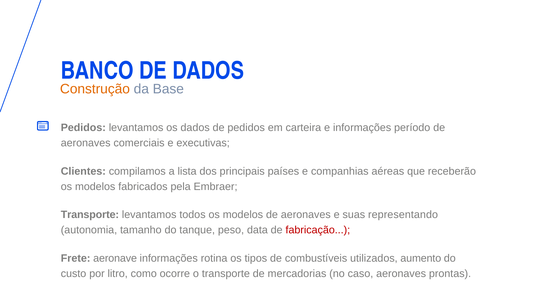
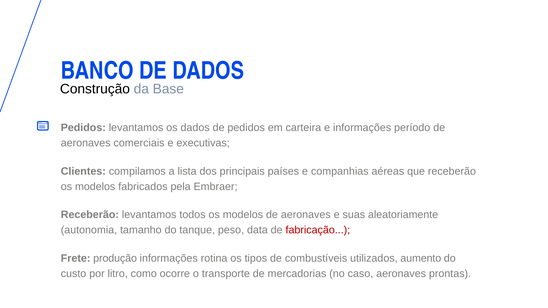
Construção colour: orange -> black
Transporte at (90, 215): Transporte -> Receberão
representando: representando -> aleatoriamente
aeronave: aeronave -> produção
